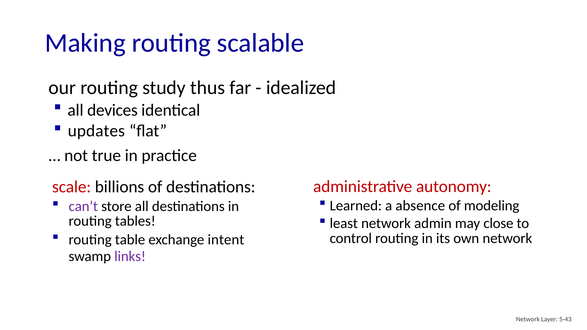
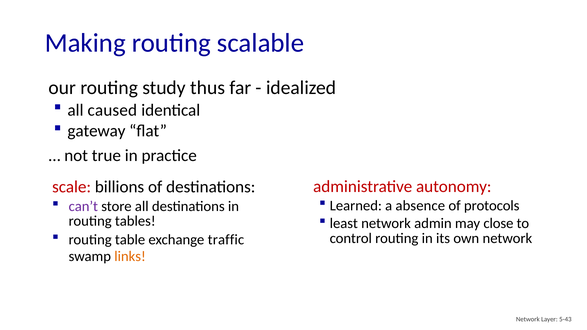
devices: devices -> caused
updates: updates -> gateway
modeling: modeling -> protocols
intent: intent -> traffic
links colour: purple -> orange
